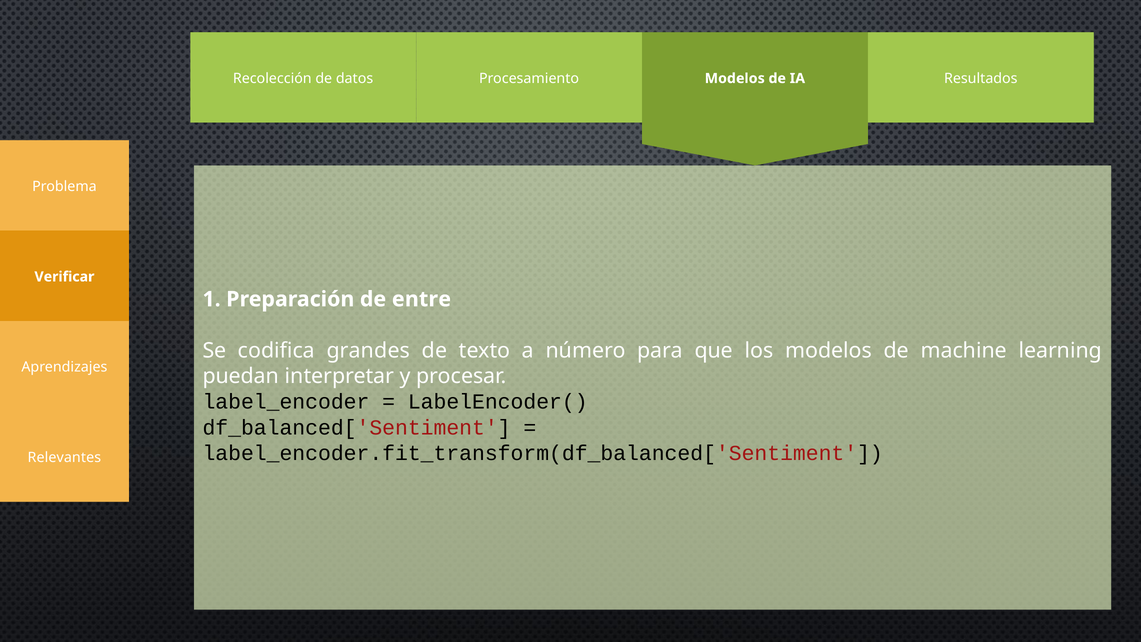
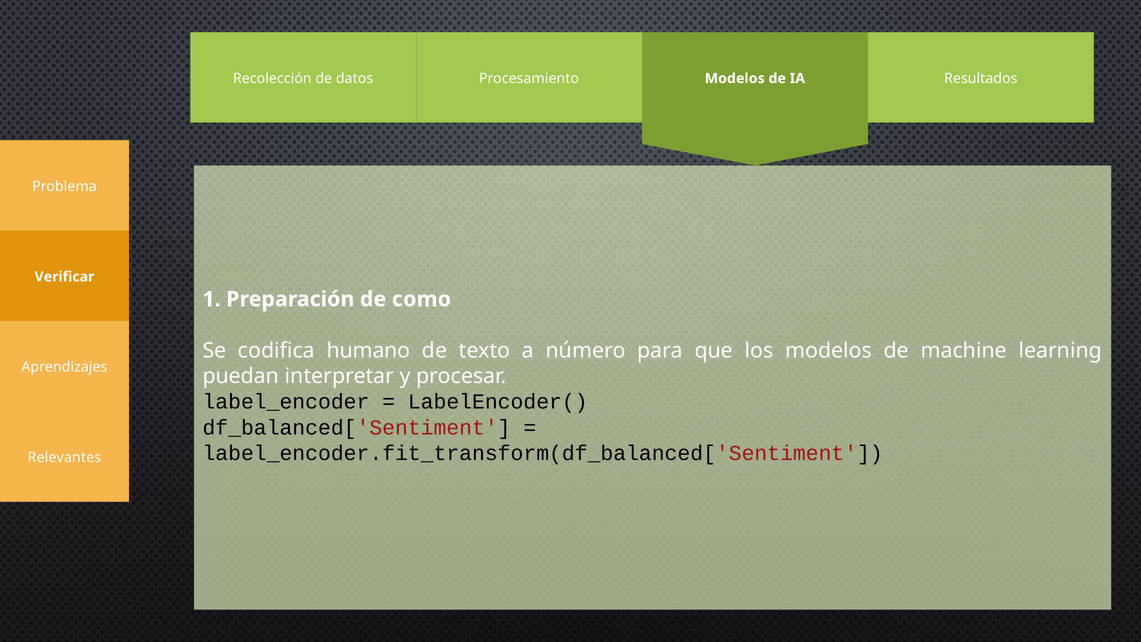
entre: entre -> como
grandes: grandes -> humano
